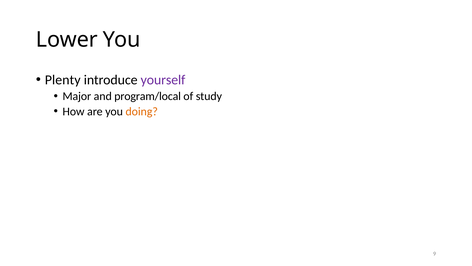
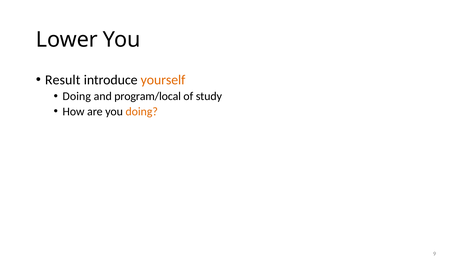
Plenty: Plenty -> Result
yourself colour: purple -> orange
Major at (77, 96): Major -> Doing
